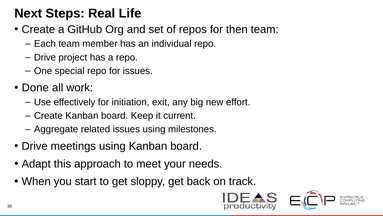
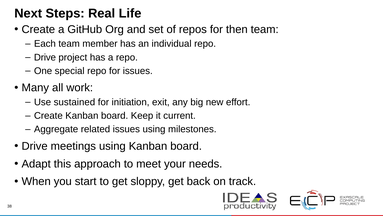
Done: Done -> Many
effectively: effectively -> sustained
